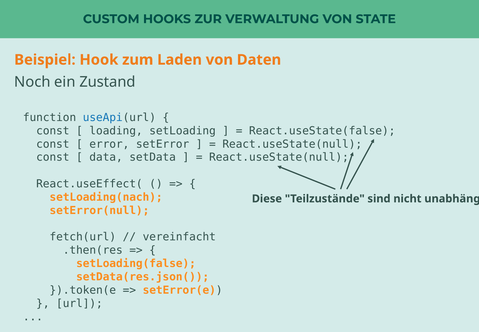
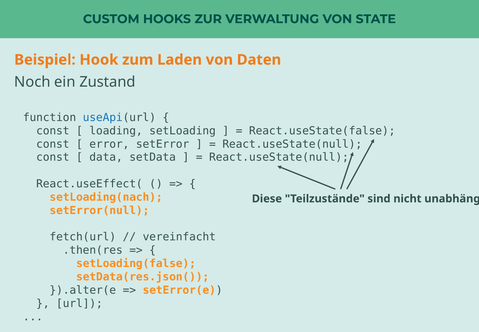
}).token(e: }).token(e -> }).alter(e
